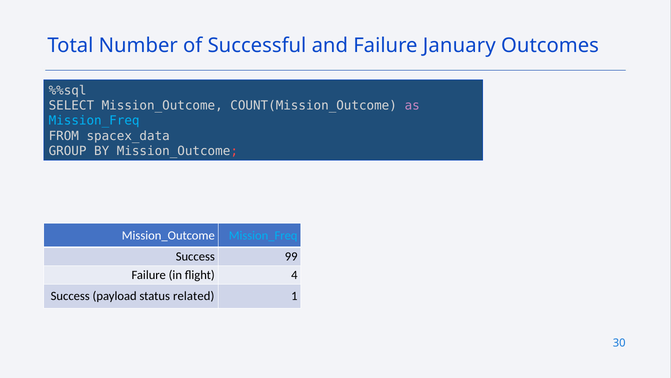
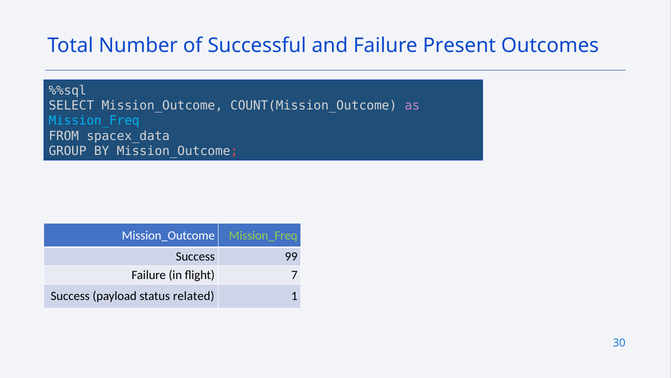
January: January -> Present
Mission_Freq at (263, 235) colour: light blue -> light green
4: 4 -> 7
